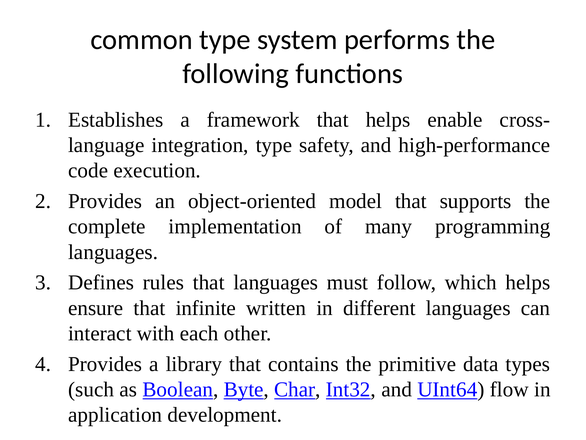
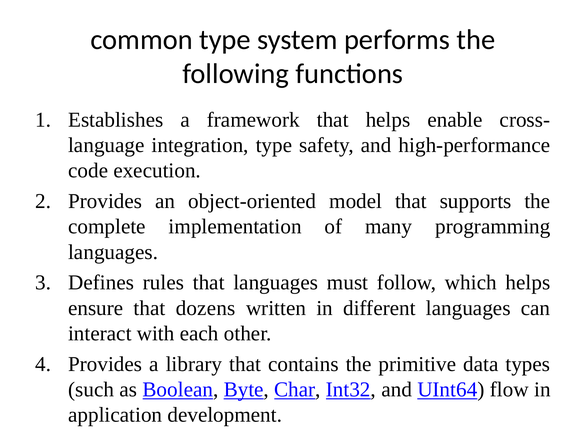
infinite: infinite -> dozens
